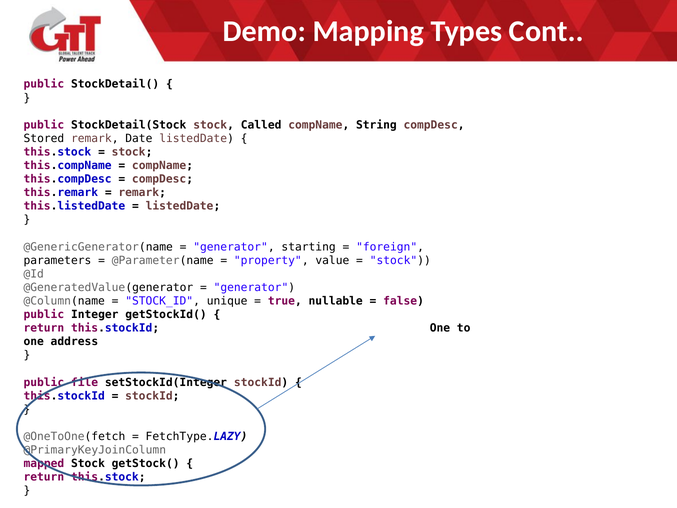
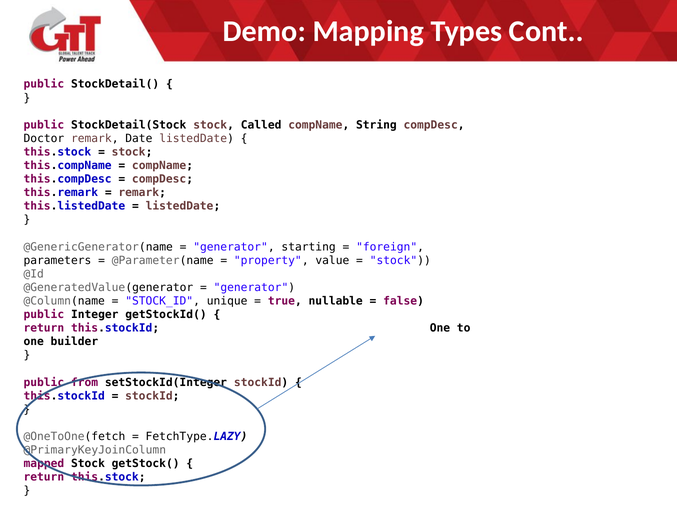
Stored: Stored -> Doctor
address: address -> builder
file: file -> from
